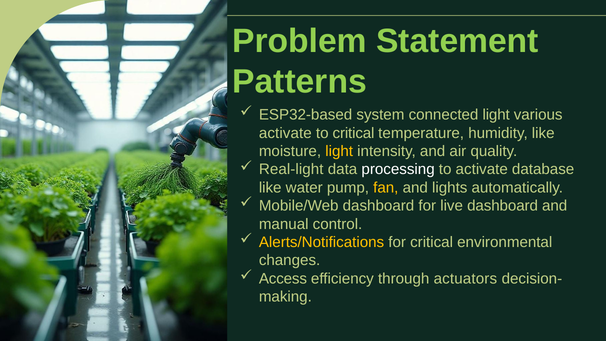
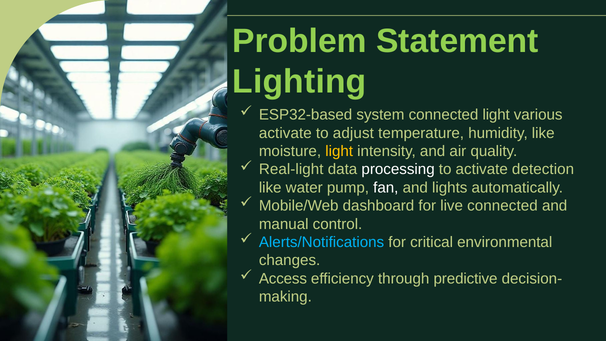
Patterns: Patterns -> Lighting
to critical: critical -> adjust
database: database -> detection
fan colour: yellow -> white
live dashboard: dashboard -> connected
Alerts/Notifications colour: yellow -> light blue
actuators: actuators -> predictive
